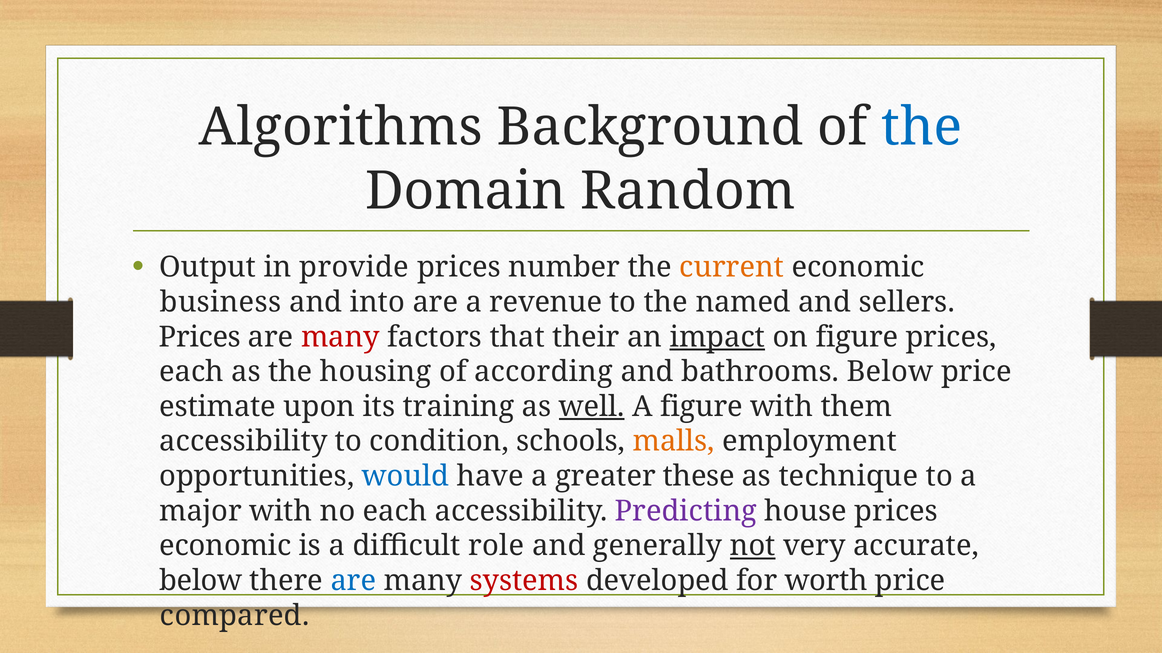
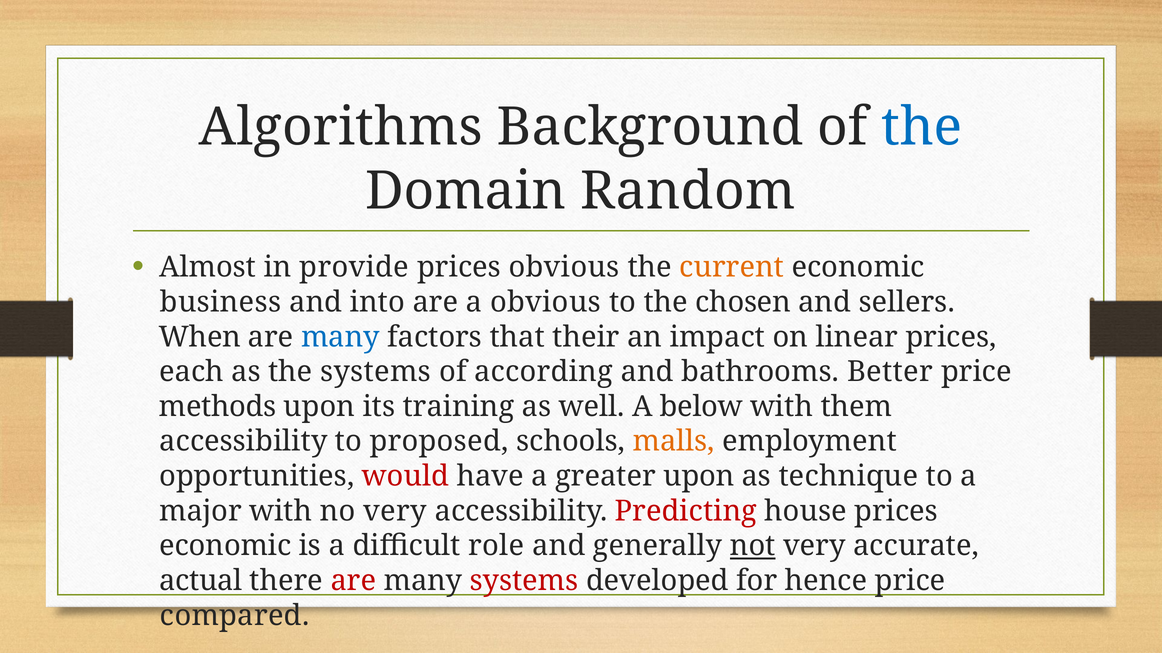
Output: Output -> Almost
prices number: number -> obvious
a revenue: revenue -> obvious
named: named -> chosen
Prices at (200, 337): Prices -> When
many at (340, 337) colour: red -> blue
impact underline: present -> none
on figure: figure -> linear
the housing: housing -> systems
bathrooms Below: Below -> Better
estimate: estimate -> methods
well underline: present -> none
A figure: figure -> below
condition: condition -> proposed
would colour: blue -> red
greater these: these -> upon
no each: each -> very
Predicting colour: purple -> red
below at (201, 581): below -> actual
are at (353, 581) colour: blue -> red
worth: worth -> hence
